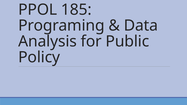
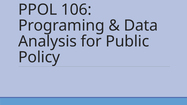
185: 185 -> 106
